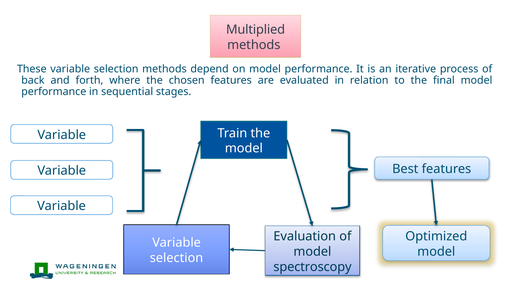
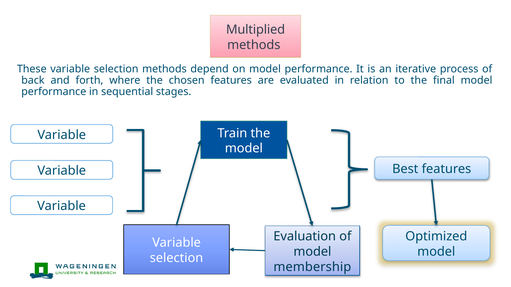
spectroscopy: spectroscopy -> membership
